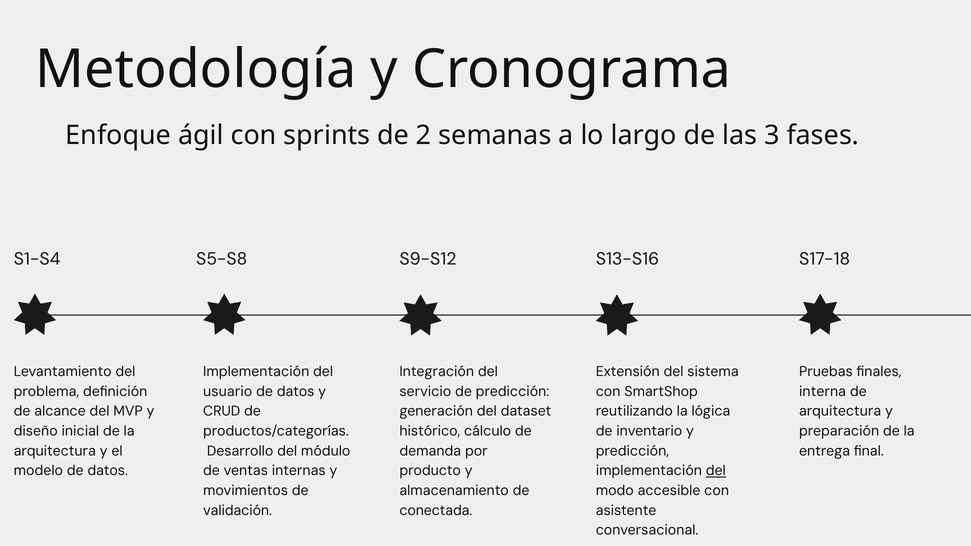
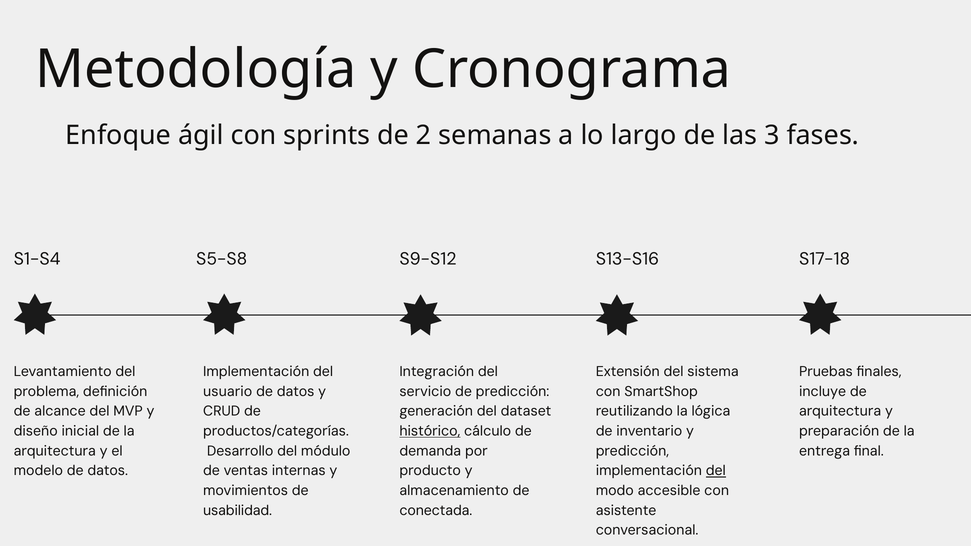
interna: interna -> incluye
histórico underline: none -> present
validación: validación -> usabilidad
